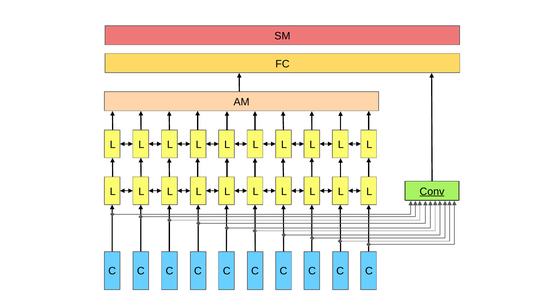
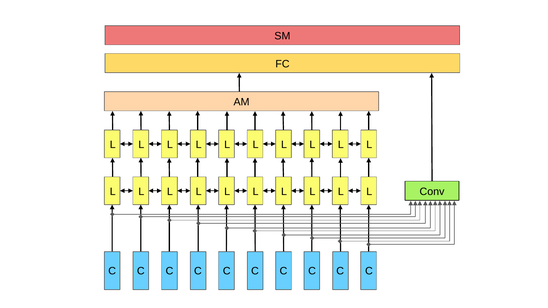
Conv underline: present -> none
